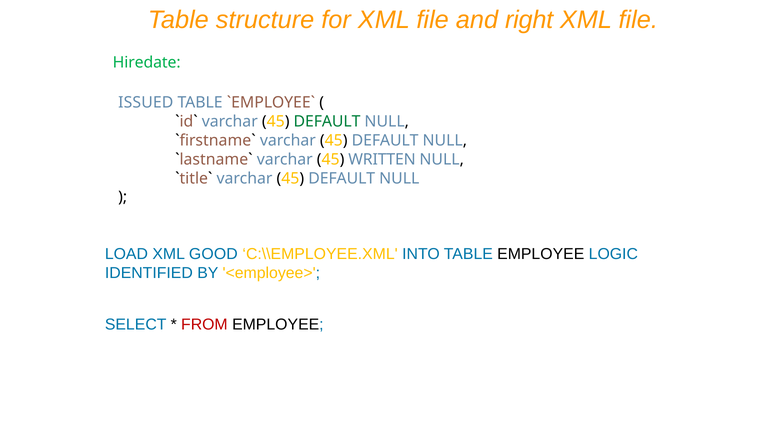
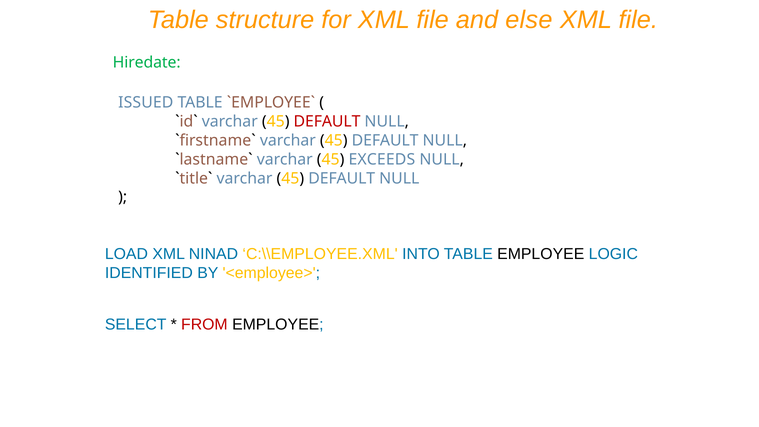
right: right -> else
DEFAULT at (327, 121) colour: green -> red
WRITTEN: WRITTEN -> EXCEEDS
GOOD: GOOD -> NINAD
